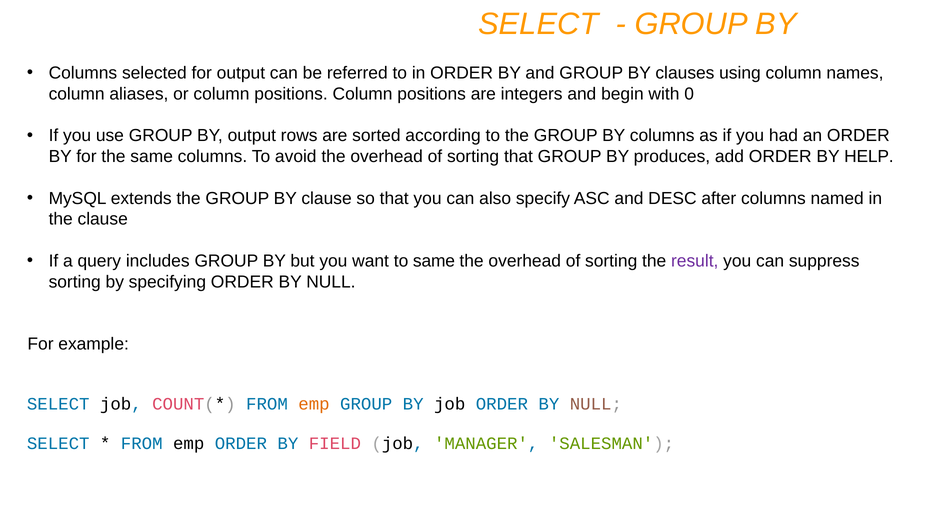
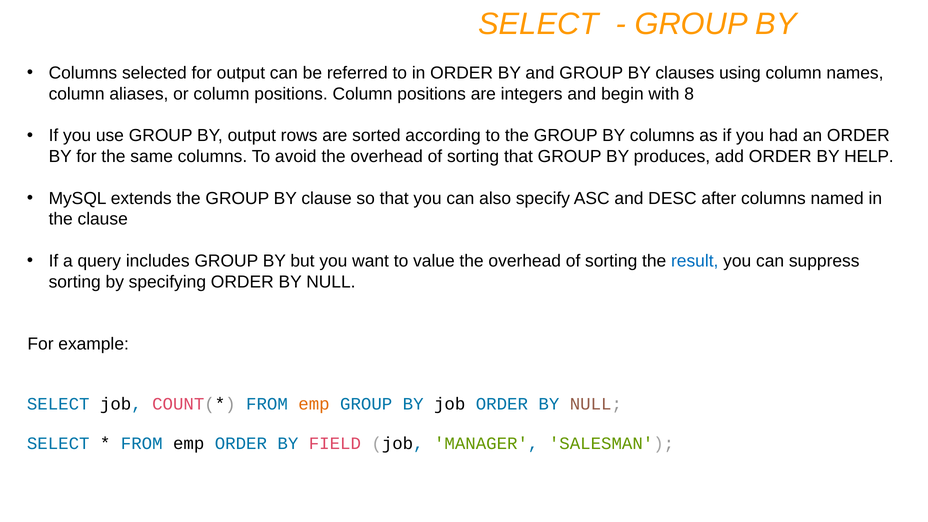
0: 0 -> 8
to same: same -> value
result colour: purple -> blue
